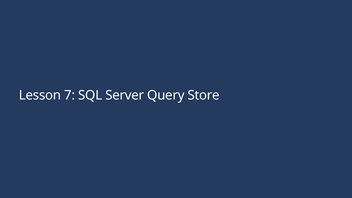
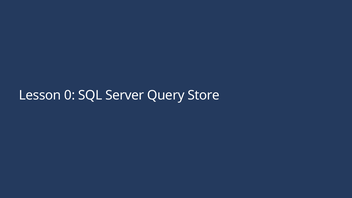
7: 7 -> 0
